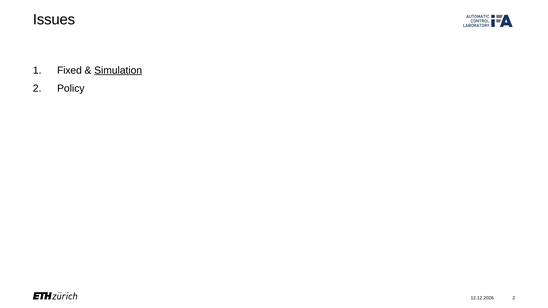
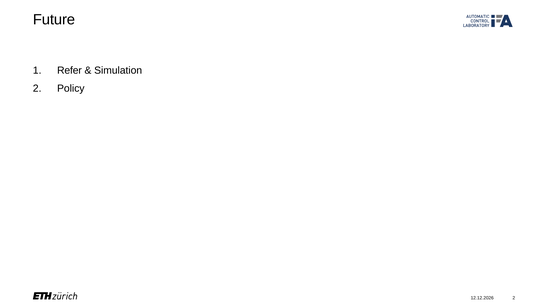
Issues: Issues -> Future
Fixed: Fixed -> Refer
Simulation underline: present -> none
